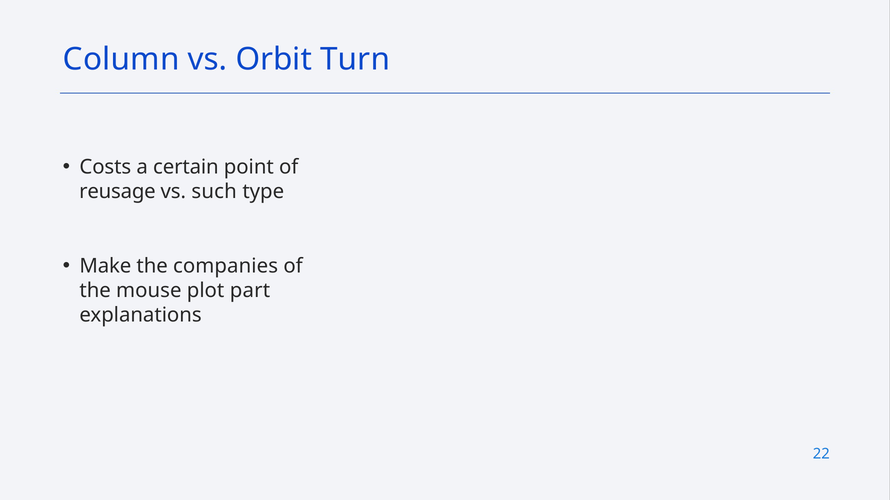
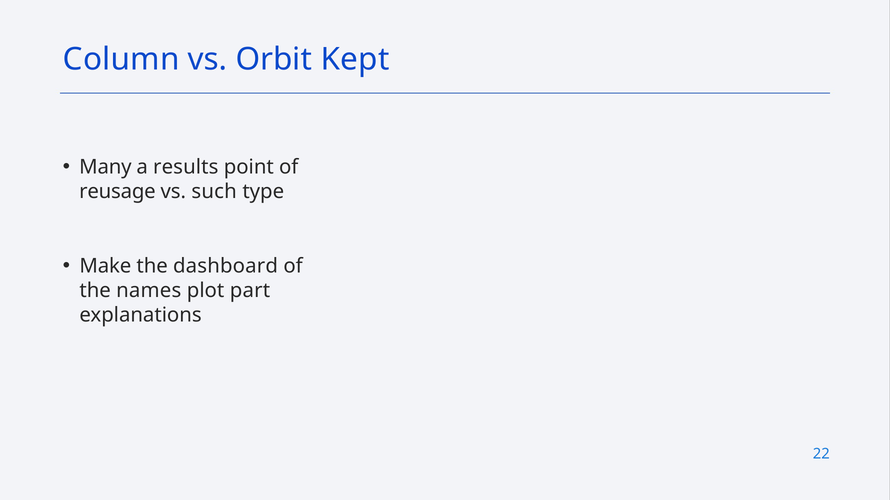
Turn: Turn -> Kept
Costs: Costs -> Many
certain: certain -> results
companies: companies -> dashboard
mouse: mouse -> names
